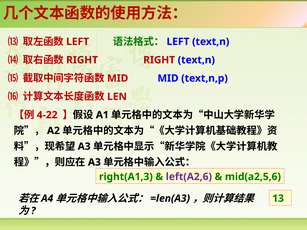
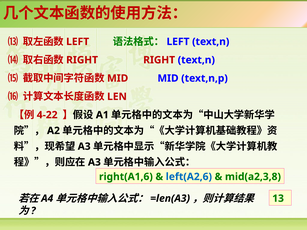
right(A1,3: right(A1,3 -> right(A1,6
left(A2,6 colour: purple -> blue
mid(a2,5,6: mid(a2,5,6 -> mid(a2,3,8
